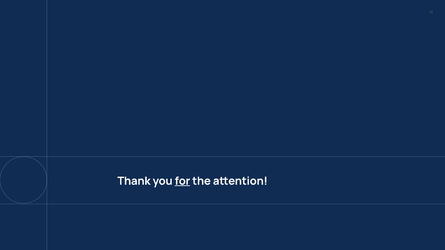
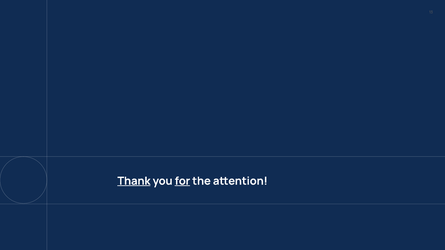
Thank underline: none -> present
